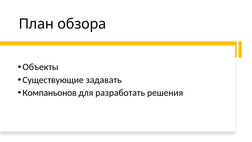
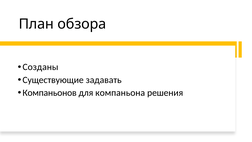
Объекты: Объекты -> Созданы
разработать: разработать -> компаньона
